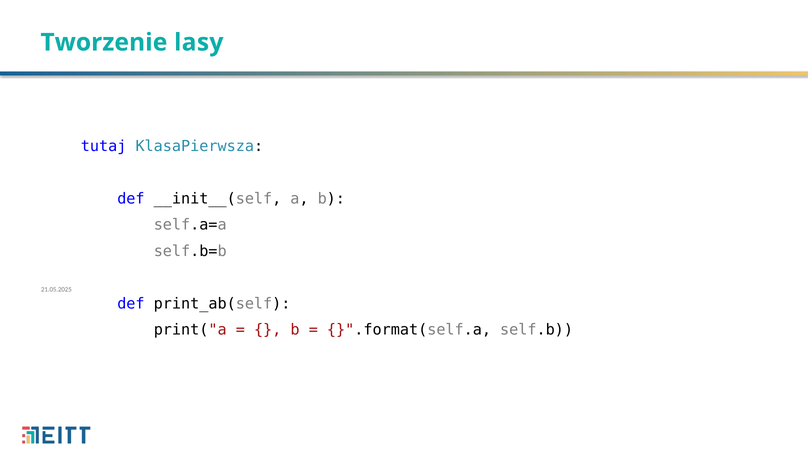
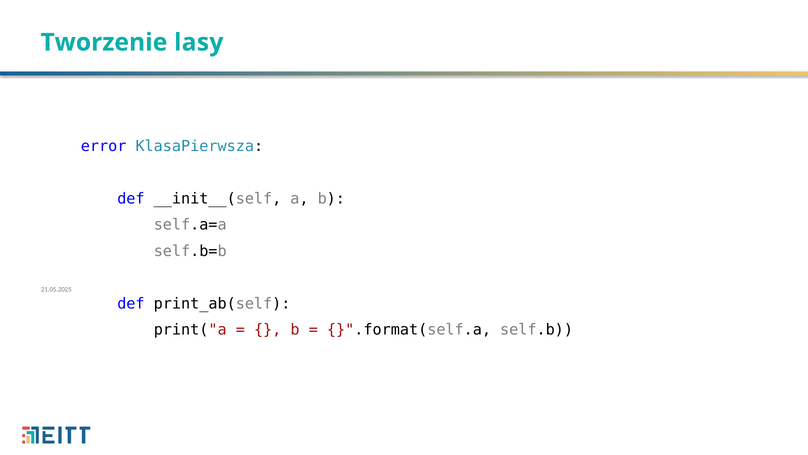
tutaj: tutaj -> error
